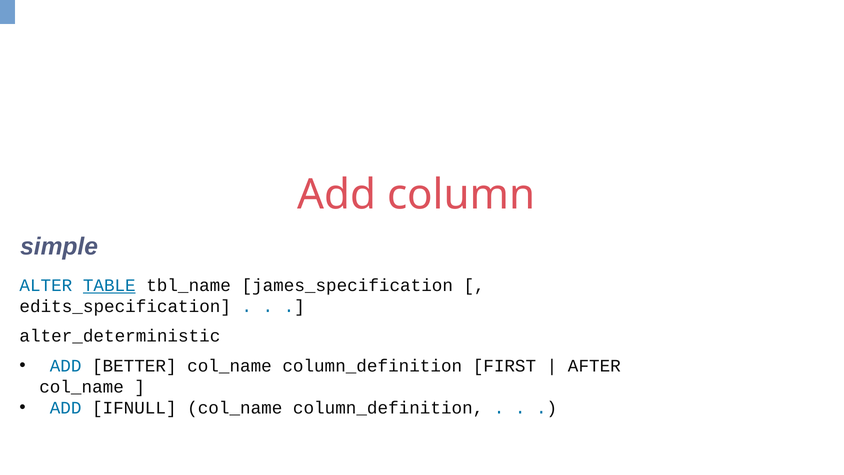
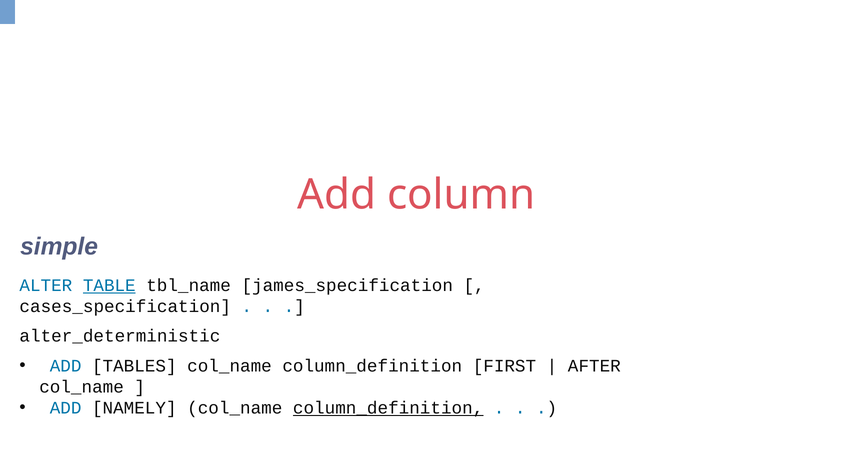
edits_specification: edits_specification -> cases_specification
BETTER: BETTER -> TABLES
IFNULL: IFNULL -> NAMELY
column_definition at (388, 408) underline: none -> present
